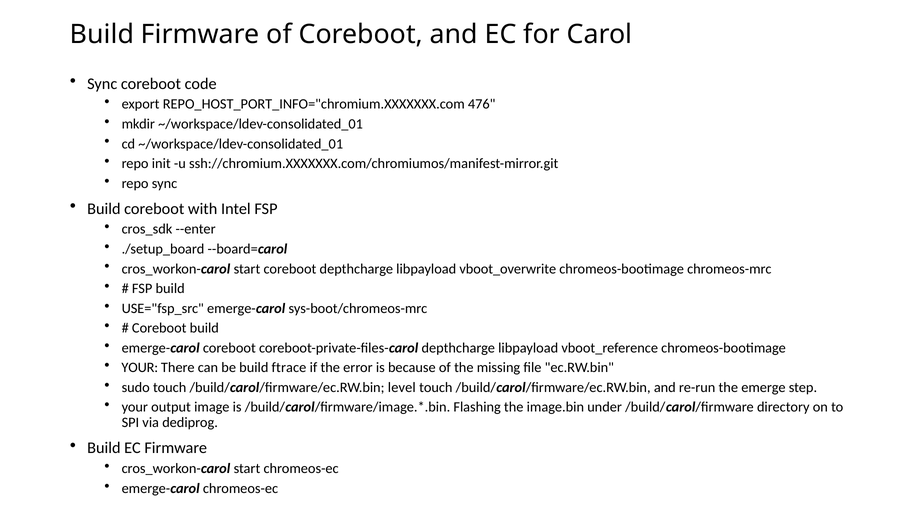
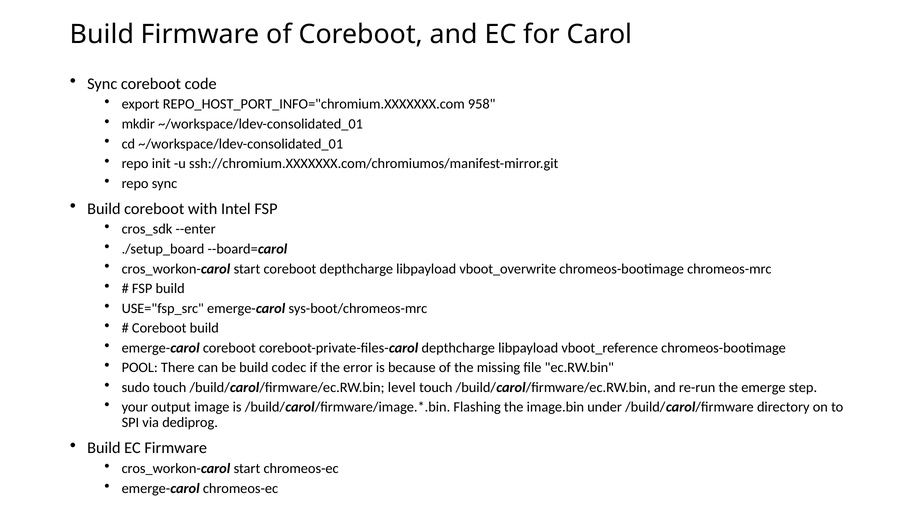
476: 476 -> 958
YOUR at (140, 368): YOUR -> POOL
ftrace: ftrace -> codec
